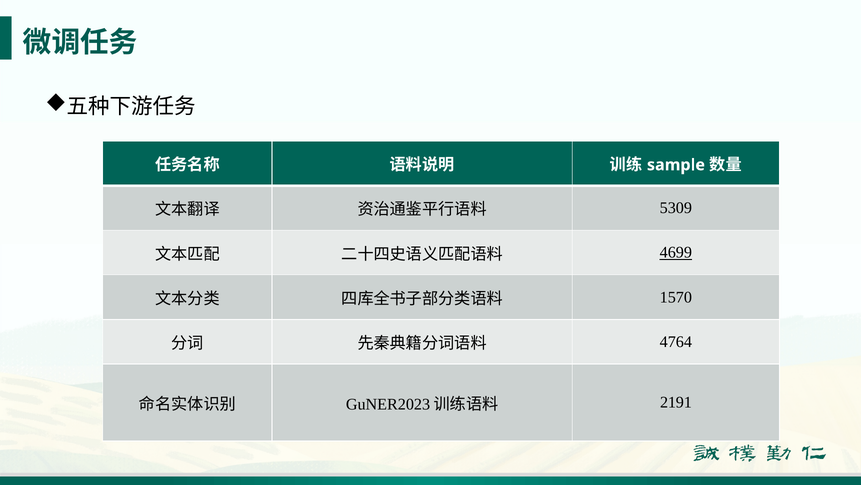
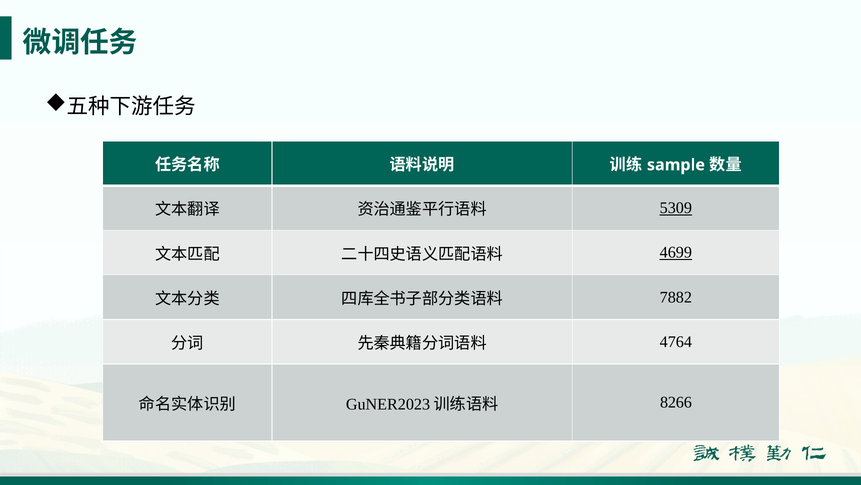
5309 underline: none -> present
1570: 1570 -> 7882
2191: 2191 -> 8266
